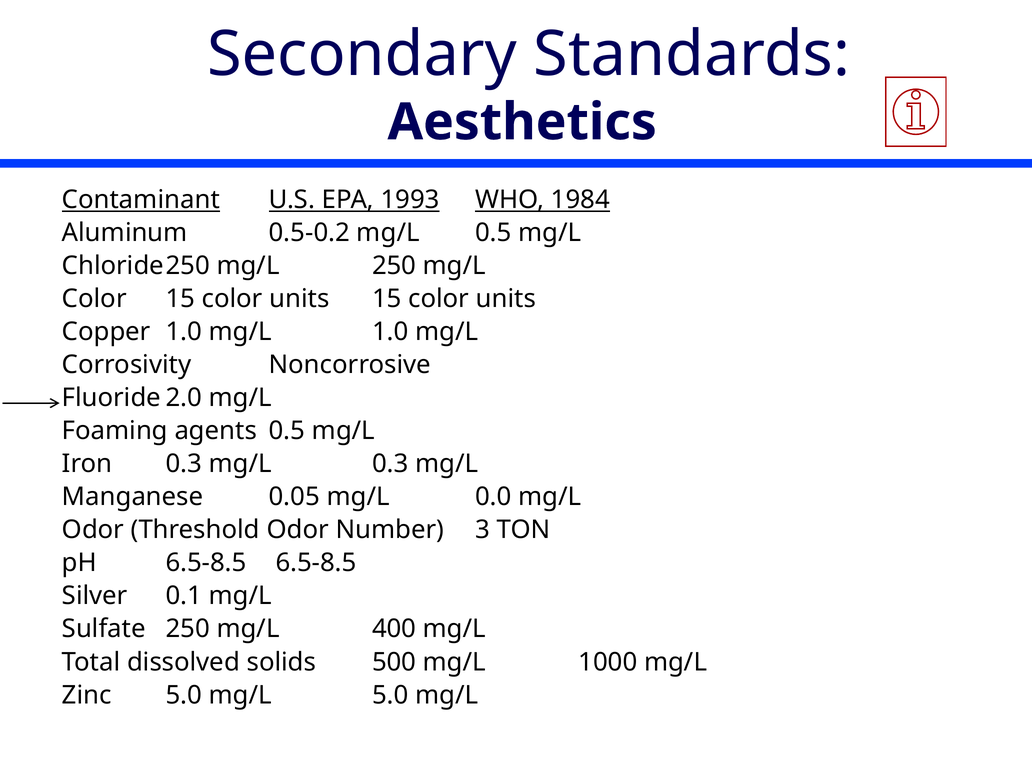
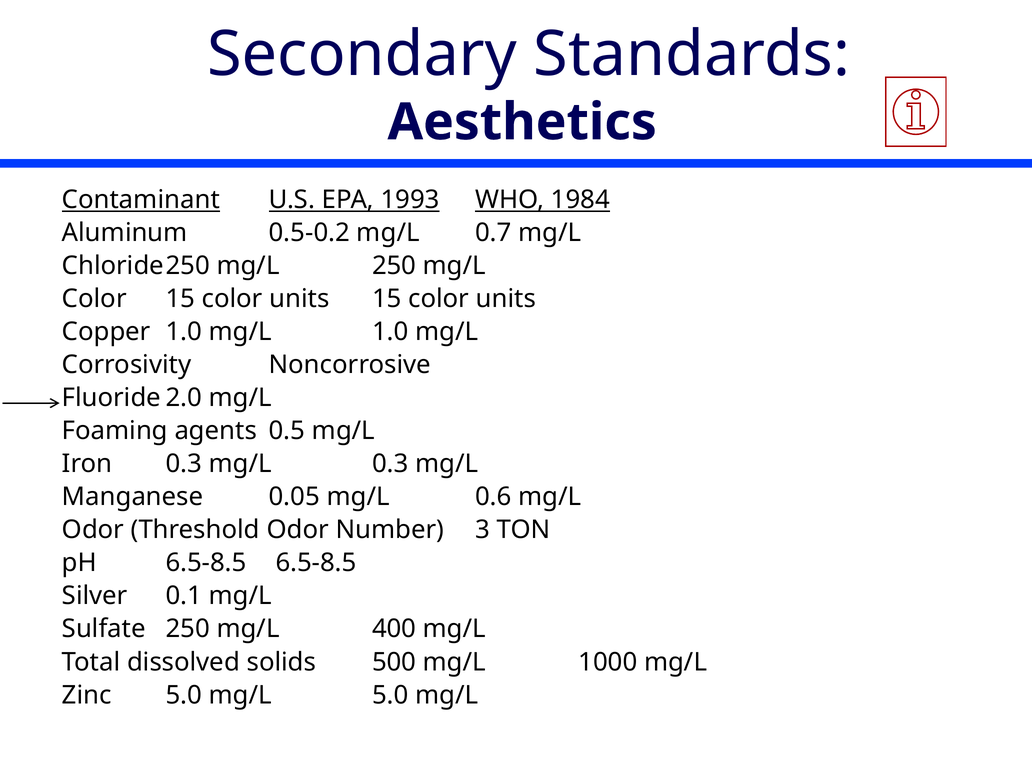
mg/L 0.5: 0.5 -> 0.7
0.0: 0.0 -> 0.6
